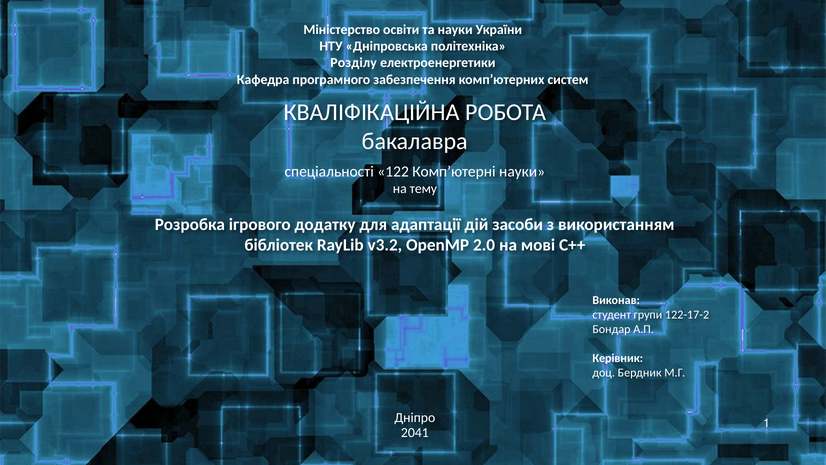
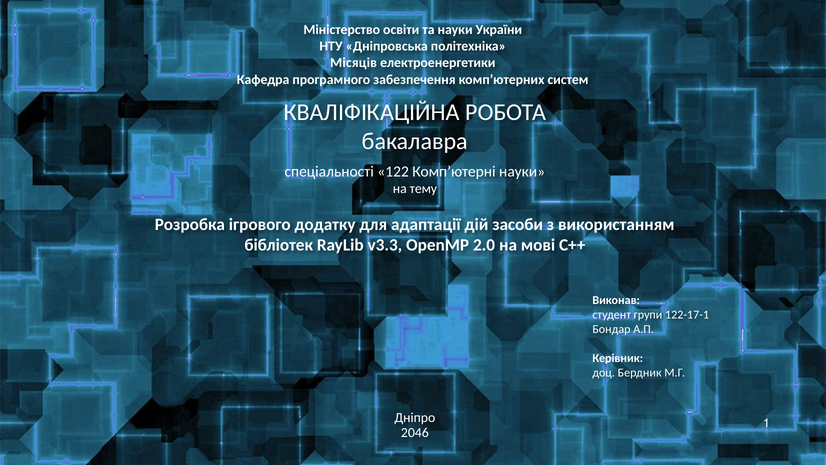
Розділу: Розділу -> Місяців
v3.2: v3.2 -> v3.3
122-17-2: 122-17-2 -> 122-17-1
2041: 2041 -> 2046
